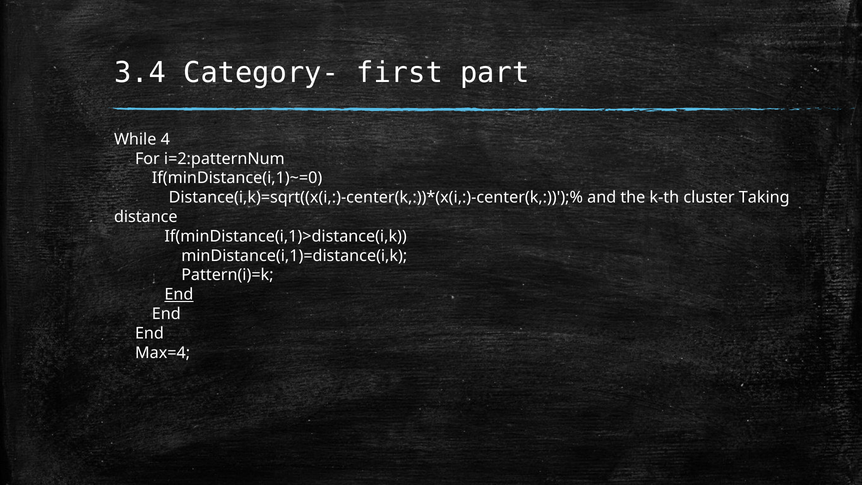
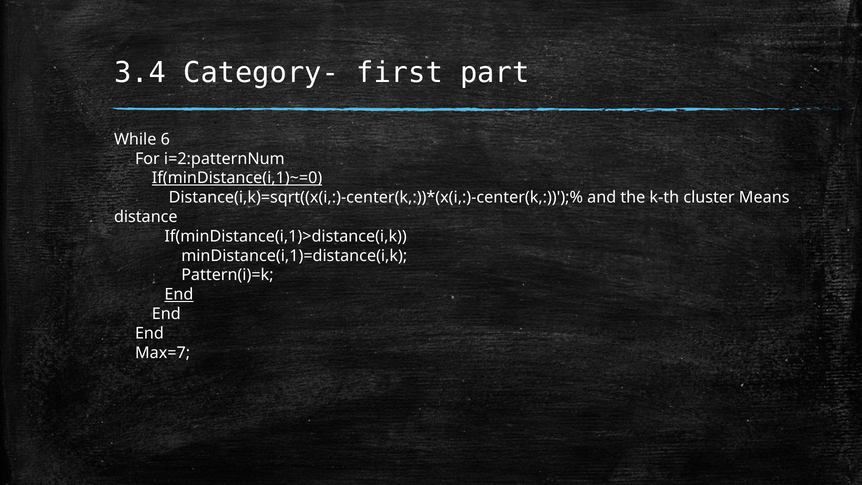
4: 4 -> 6
If(minDistance(i,1)~=0 underline: none -> present
Taking: Taking -> Means
Max=4: Max=4 -> Max=7
